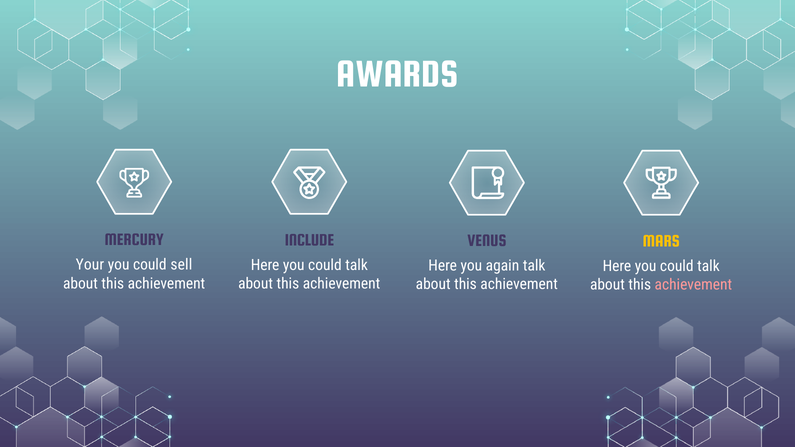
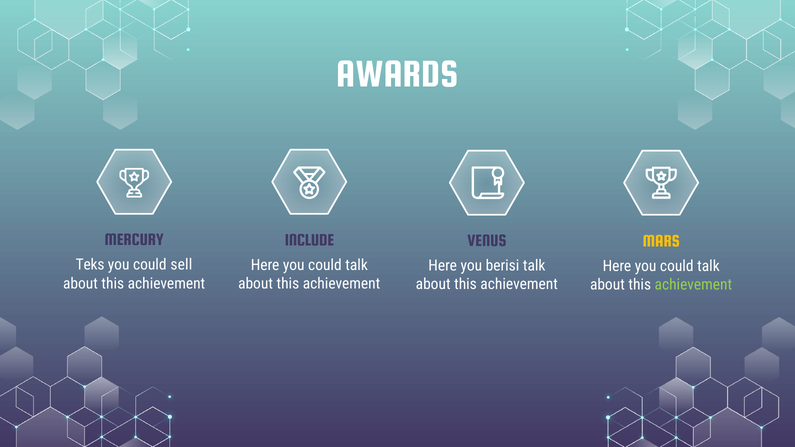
Your: Your -> Teks
again: again -> berisi
achievement at (693, 285) colour: pink -> light green
